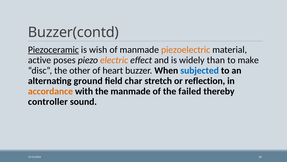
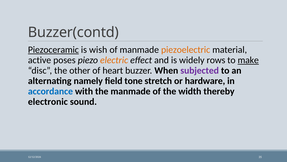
than: than -> rows
make underline: none -> present
subjected colour: blue -> purple
ground: ground -> namely
char: char -> tone
reflection: reflection -> hardware
accordance colour: orange -> blue
failed: failed -> width
controller: controller -> electronic
